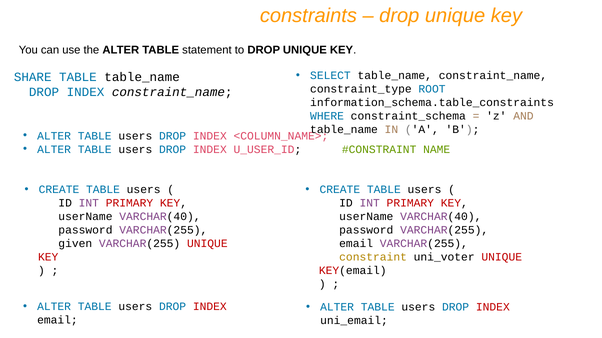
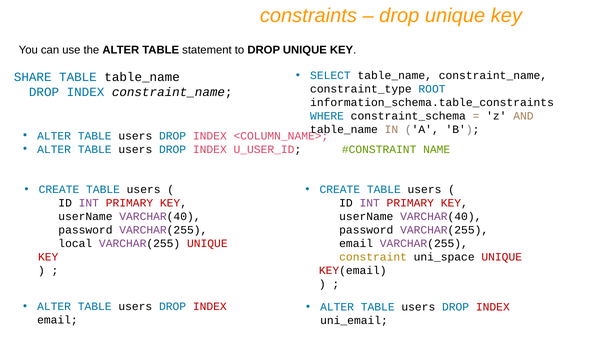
given: given -> local
uni_voter: uni_voter -> uni_space
